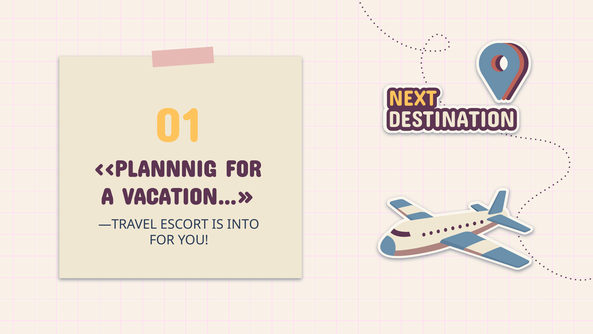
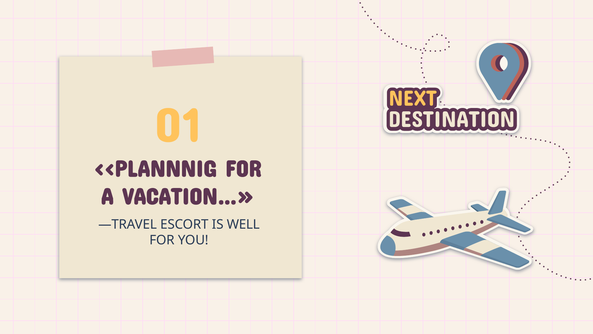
INTO: INTO -> WELL
